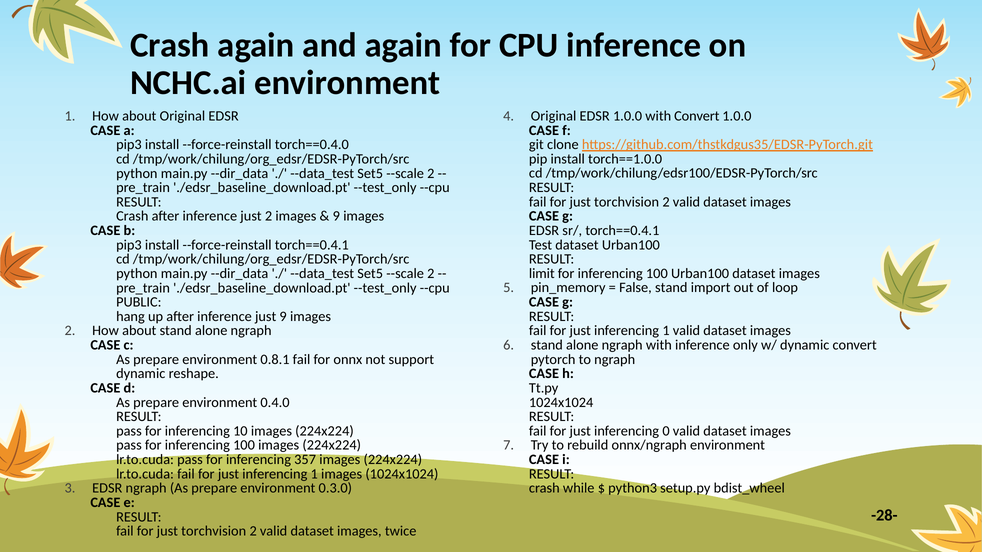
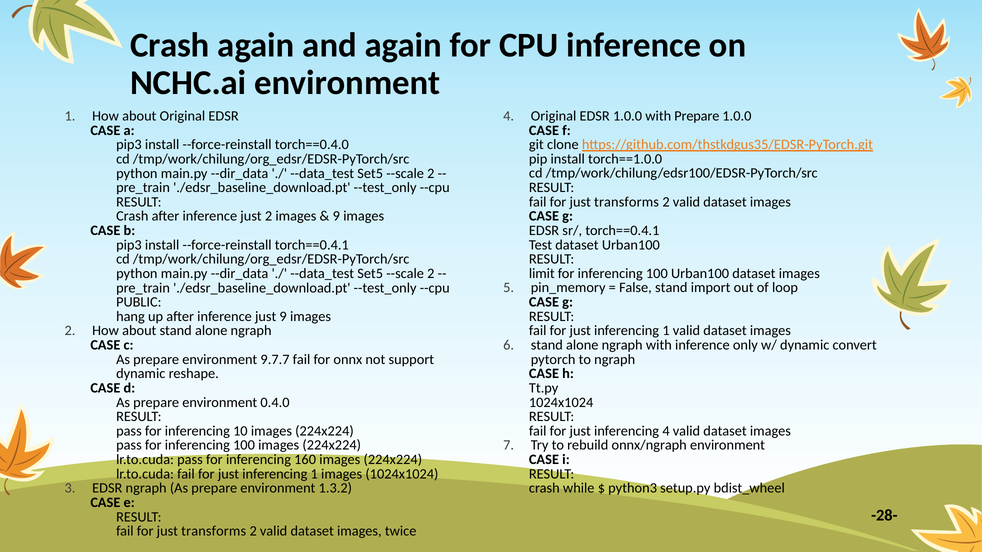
with Convert: Convert -> Prepare
torchvision at (627, 202): torchvision -> transforms
0.8.1: 0.8.1 -> 9.7.7
inferencing 0: 0 -> 4
357: 357 -> 160
0.3.0: 0.3.0 -> 1.3.2
torchvision at (214, 531): torchvision -> transforms
